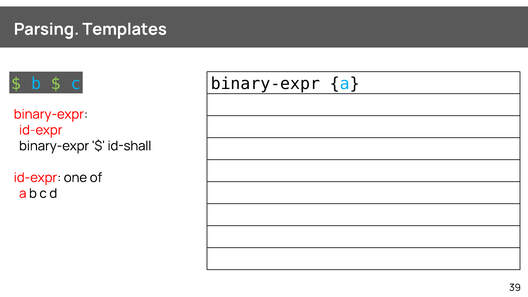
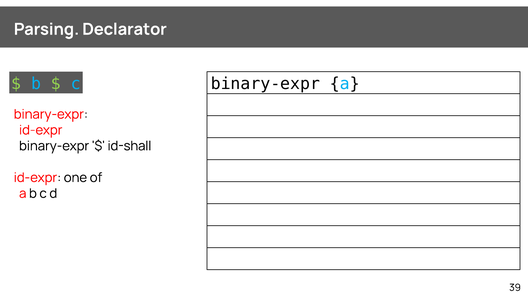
Templates: Templates -> Declarator
